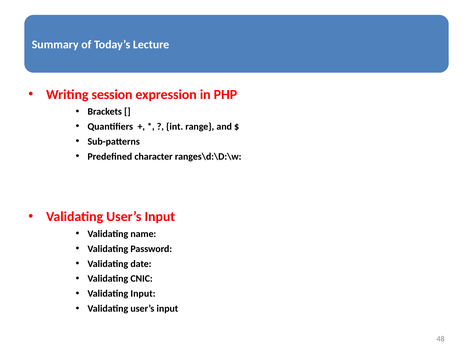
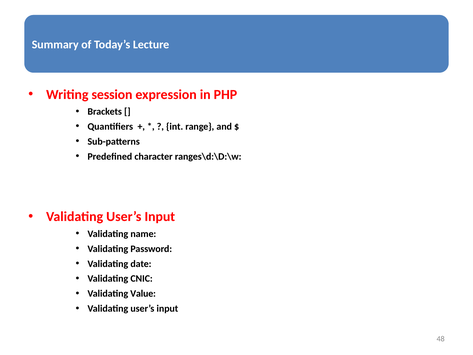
Validating Input: Input -> Value
